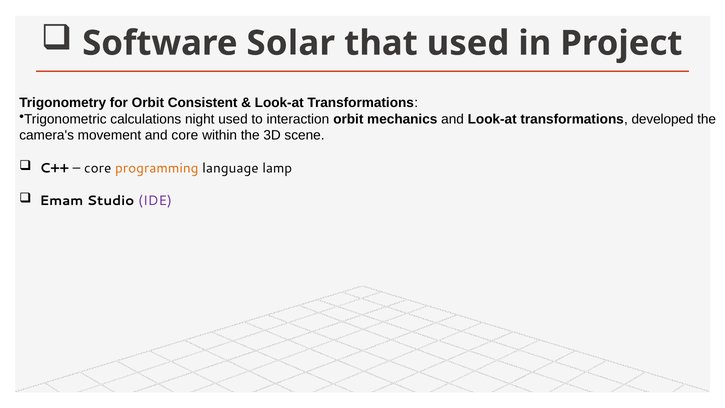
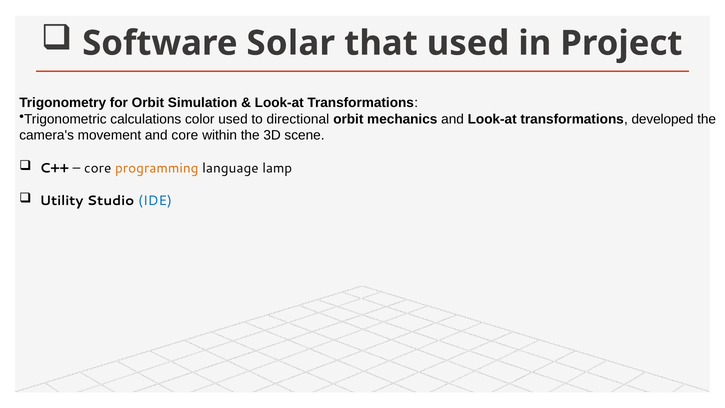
Consistent: Consistent -> Simulation
night: night -> color
interaction: interaction -> directional
Emam: Emam -> Utility
IDE colour: purple -> blue
